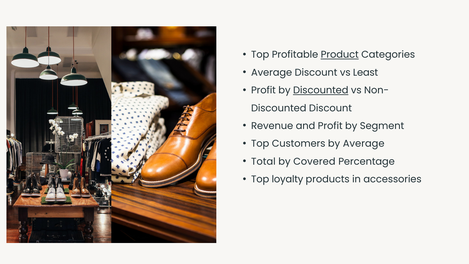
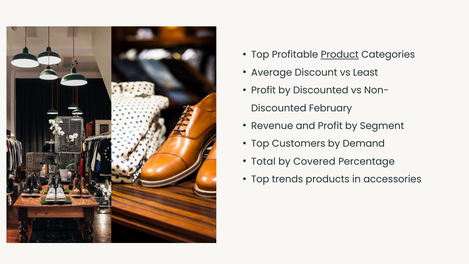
Discounted at (321, 90) underline: present -> none
Discounted Discount: Discount -> February
by Average: Average -> Demand
loyalty: loyalty -> trends
